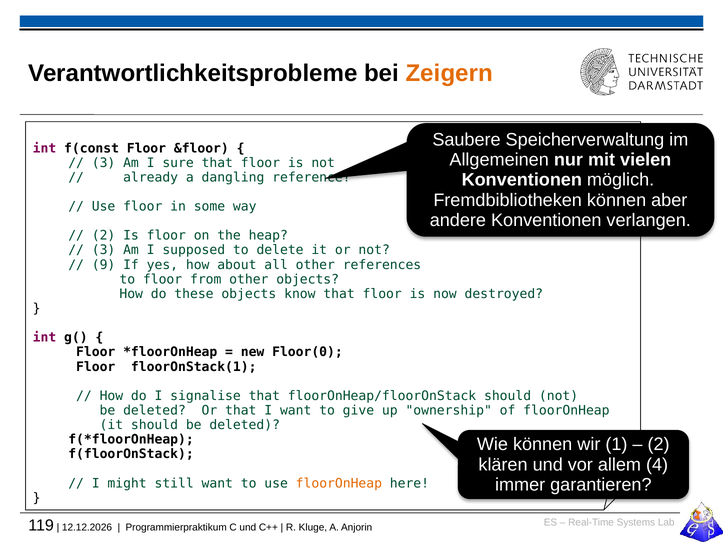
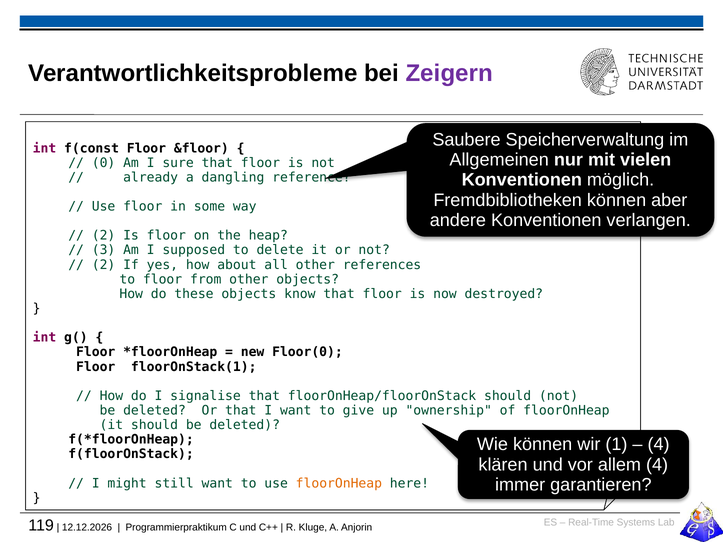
Zeigern colour: orange -> purple
3 at (104, 163): 3 -> 0
9 at (104, 265): 9 -> 2
2 at (659, 445): 2 -> 4
